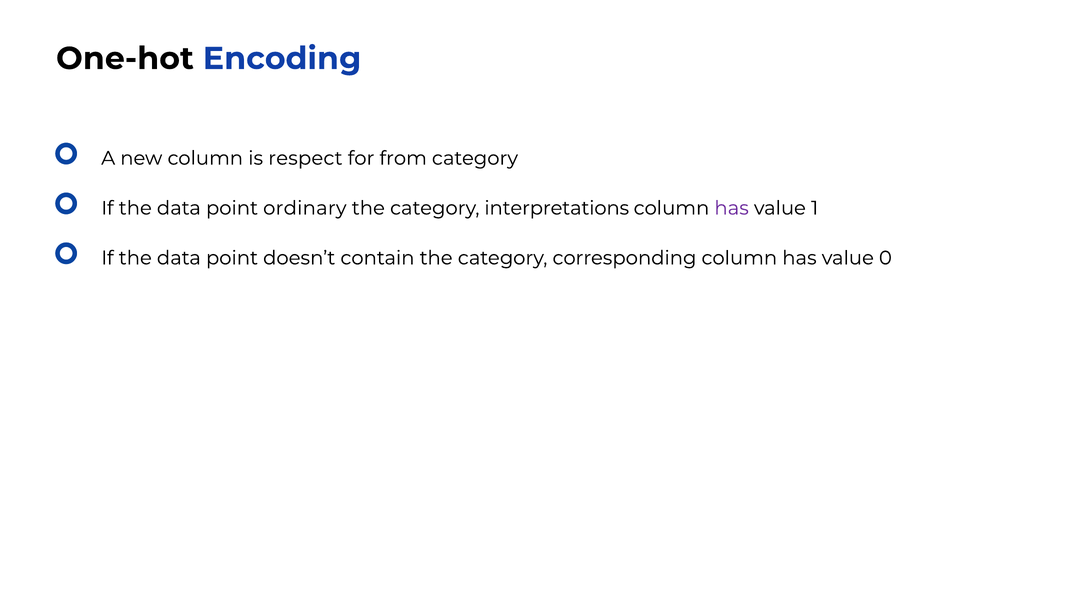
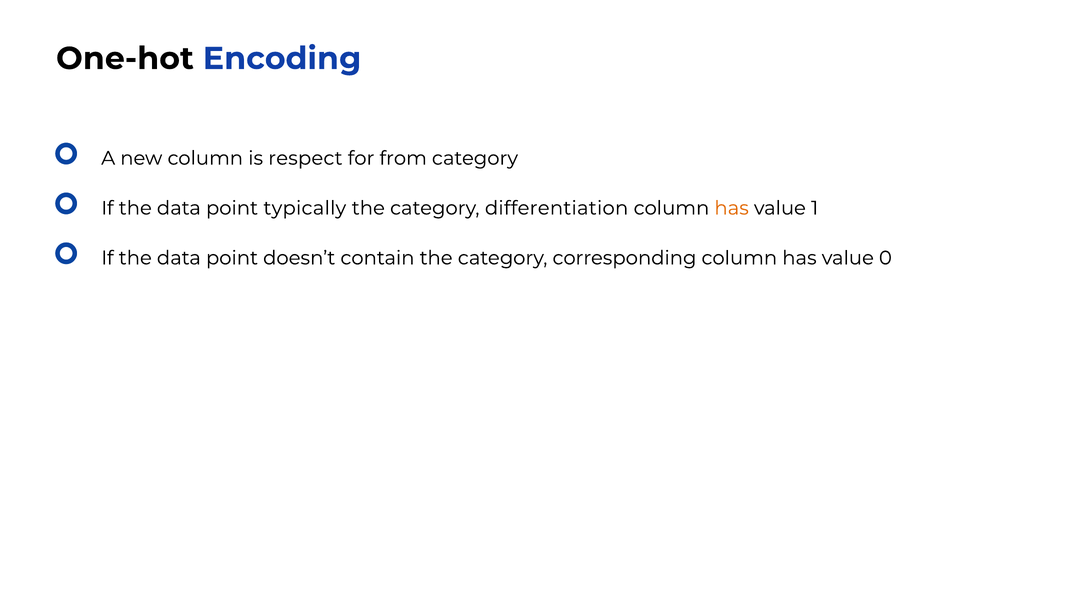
ordinary: ordinary -> typically
interpretations: interpretations -> differentiation
has at (732, 208) colour: purple -> orange
